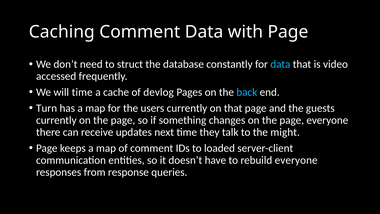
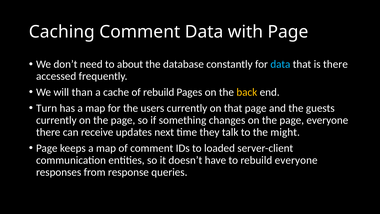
struct: struct -> about
is video: video -> there
will time: time -> than
of devlog: devlog -> rebuild
back colour: light blue -> yellow
